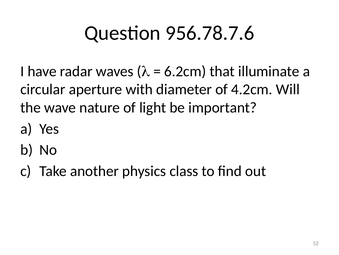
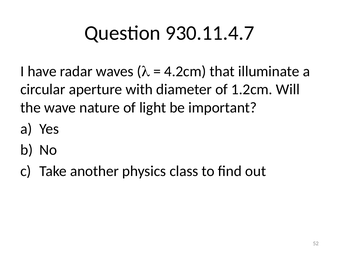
956.78.7.6: 956.78.7.6 -> 930.11.4.7
6.2cm: 6.2cm -> 4.2cm
4.2cm: 4.2cm -> 1.2cm
